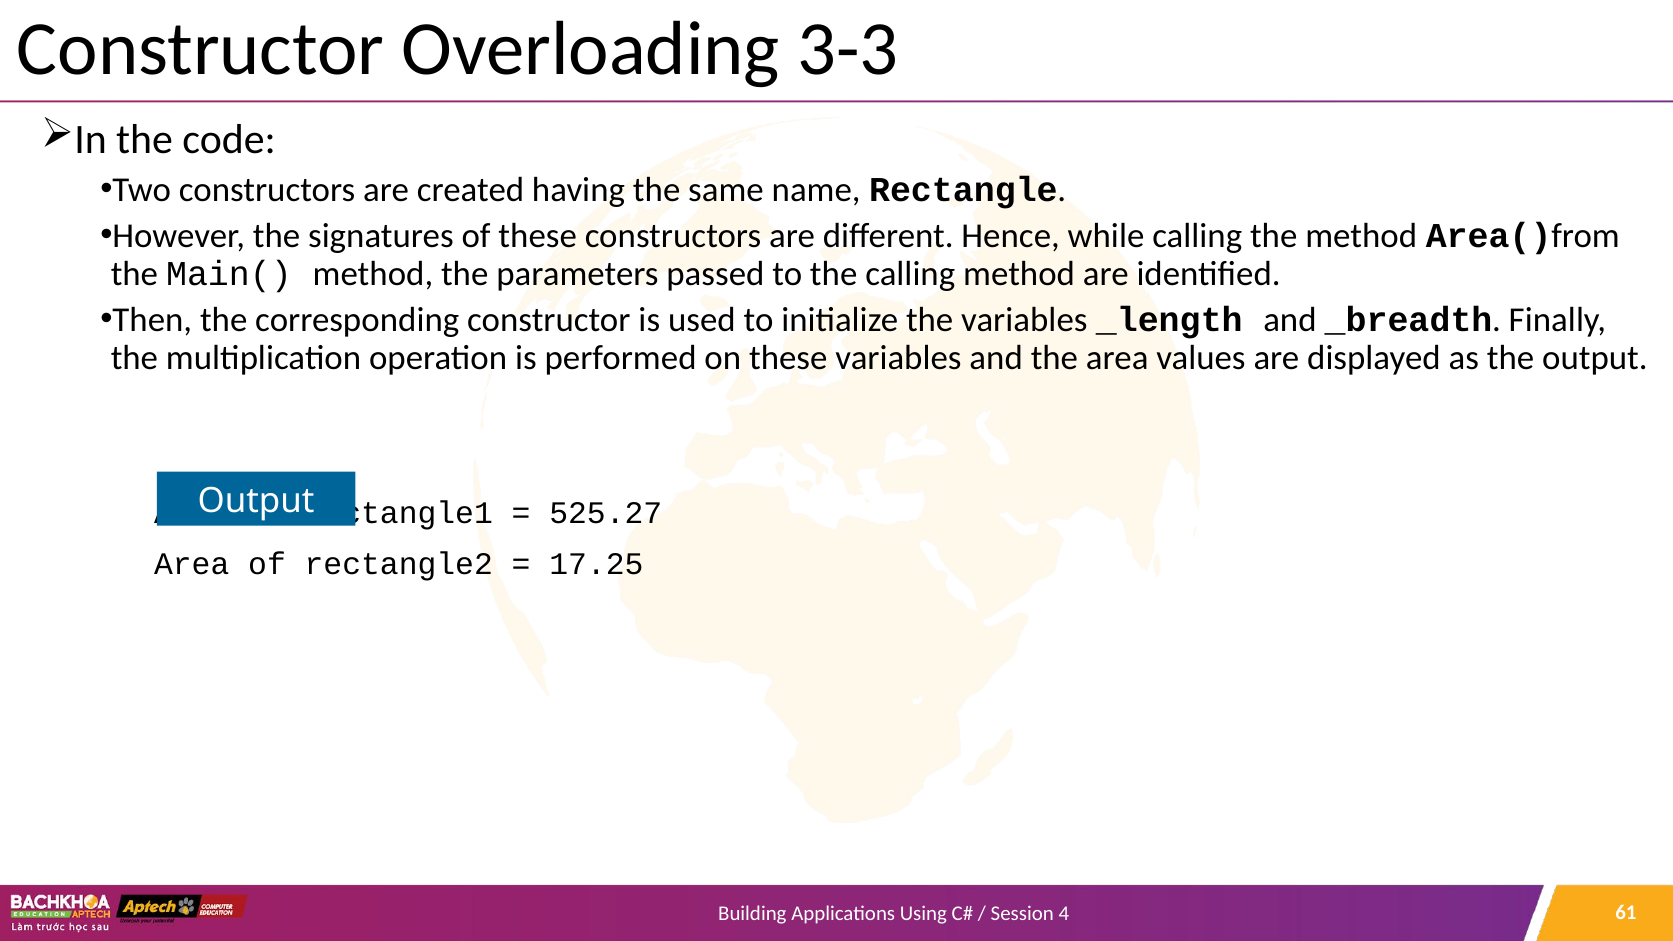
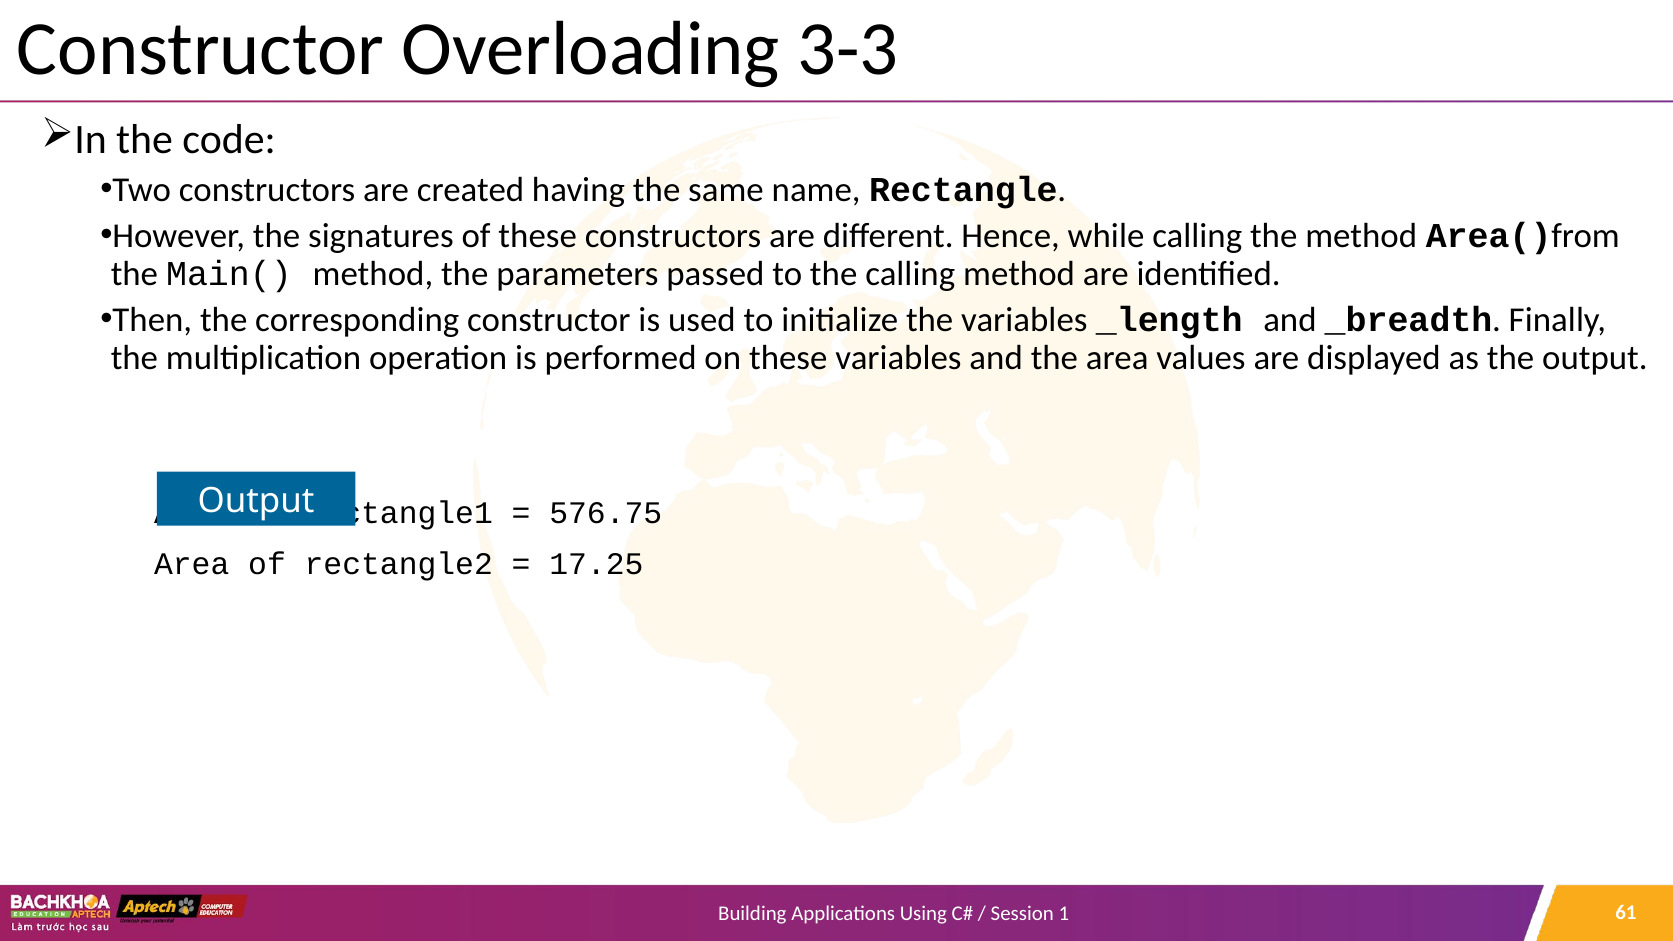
525.27: 525.27 -> 576.75
4: 4 -> 1
